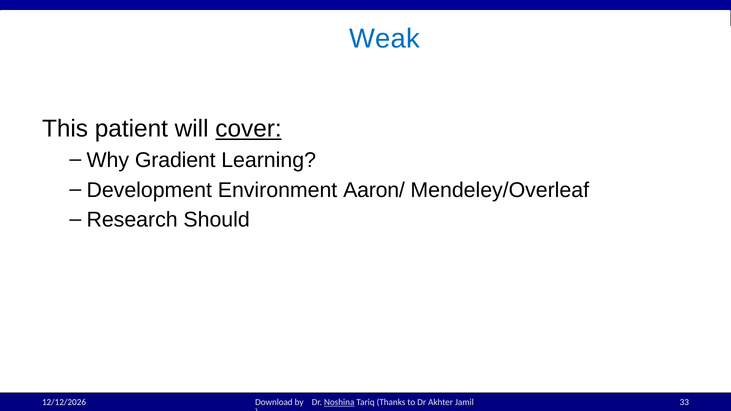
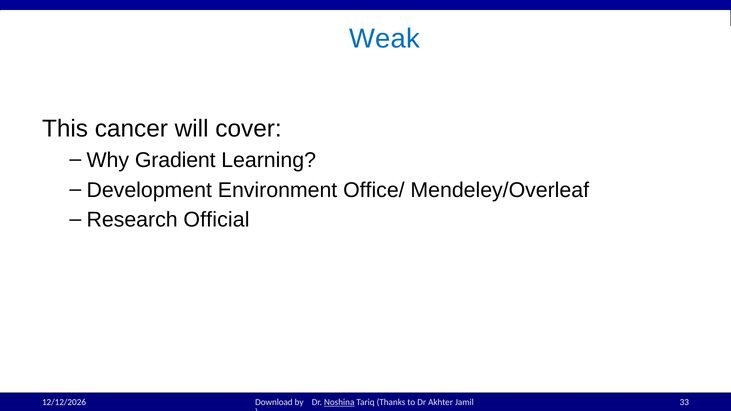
patient: patient -> cancer
cover underline: present -> none
Aaron/: Aaron/ -> Office/
Should: Should -> Official
